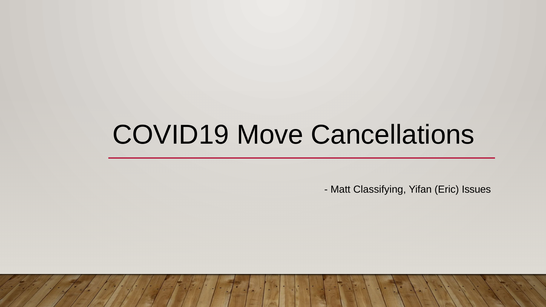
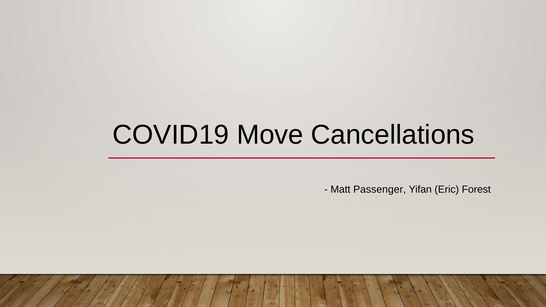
Classifying: Classifying -> Passenger
Issues: Issues -> Forest
